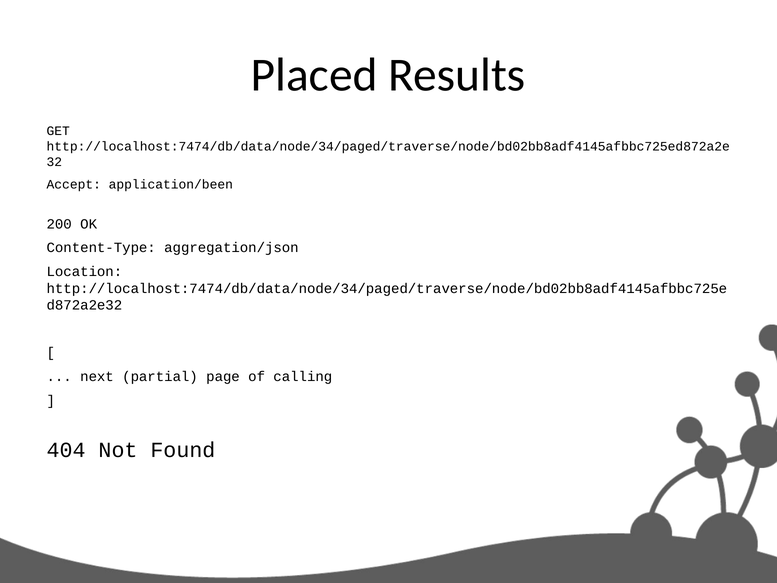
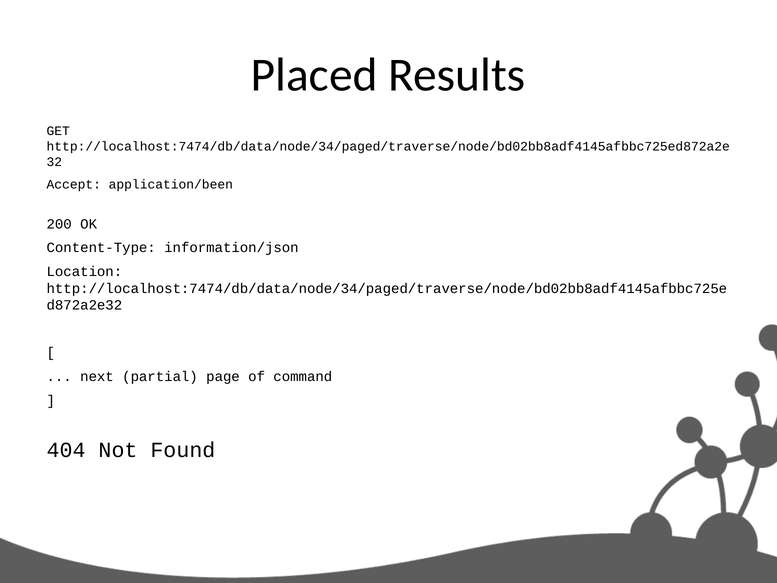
aggregation/json: aggregation/json -> information/json
calling: calling -> command
